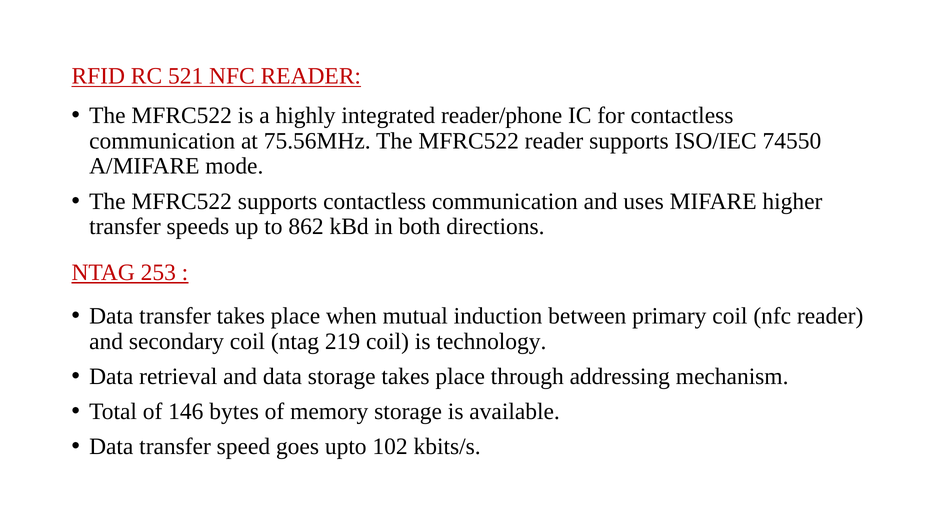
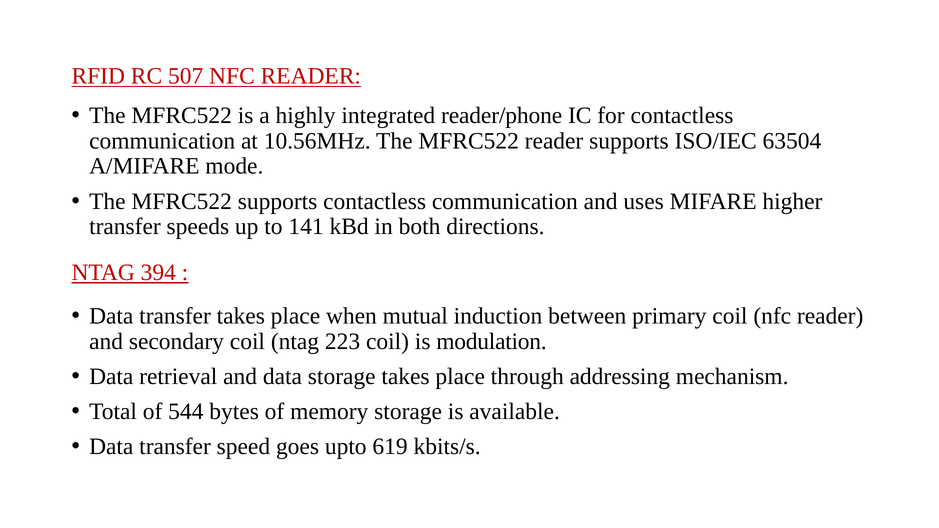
521: 521 -> 507
75.56MHz: 75.56MHz -> 10.56MHz
74550: 74550 -> 63504
862: 862 -> 141
253: 253 -> 394
219: 219 -> 223
technology: technology -> modulation
146: 146 -> 544
102: 102 -> 619
